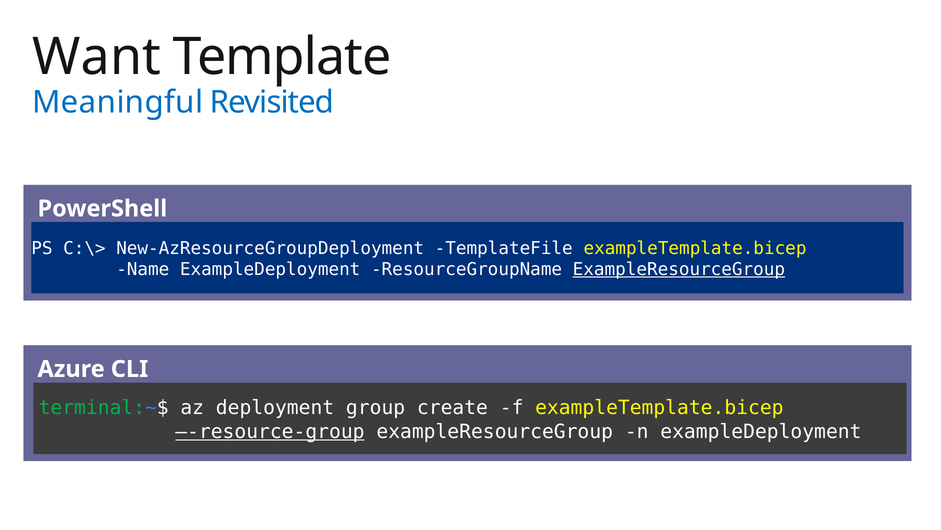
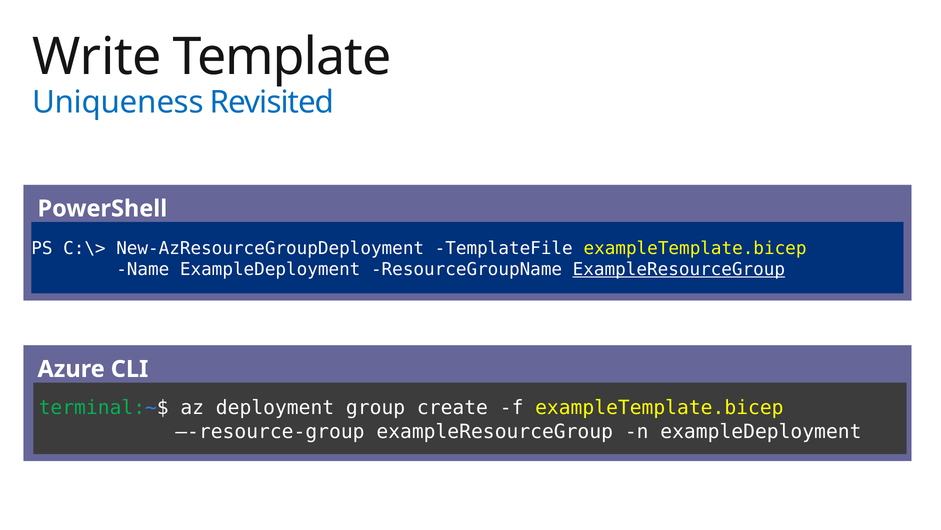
Want: Want -> Write
Meaningful: Meaningful -> Uniqueness
–-resource-group underline: present -> none
